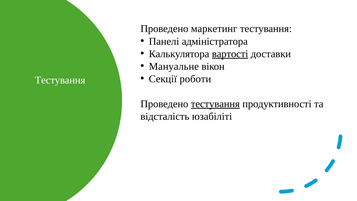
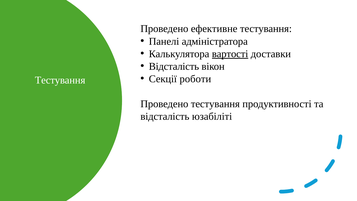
маркетинг: маркетинг -> ефективне
Мануальне at (174, 66): Мануальне -> Відсталість
тестування at (215, 104) underline: present -> none
